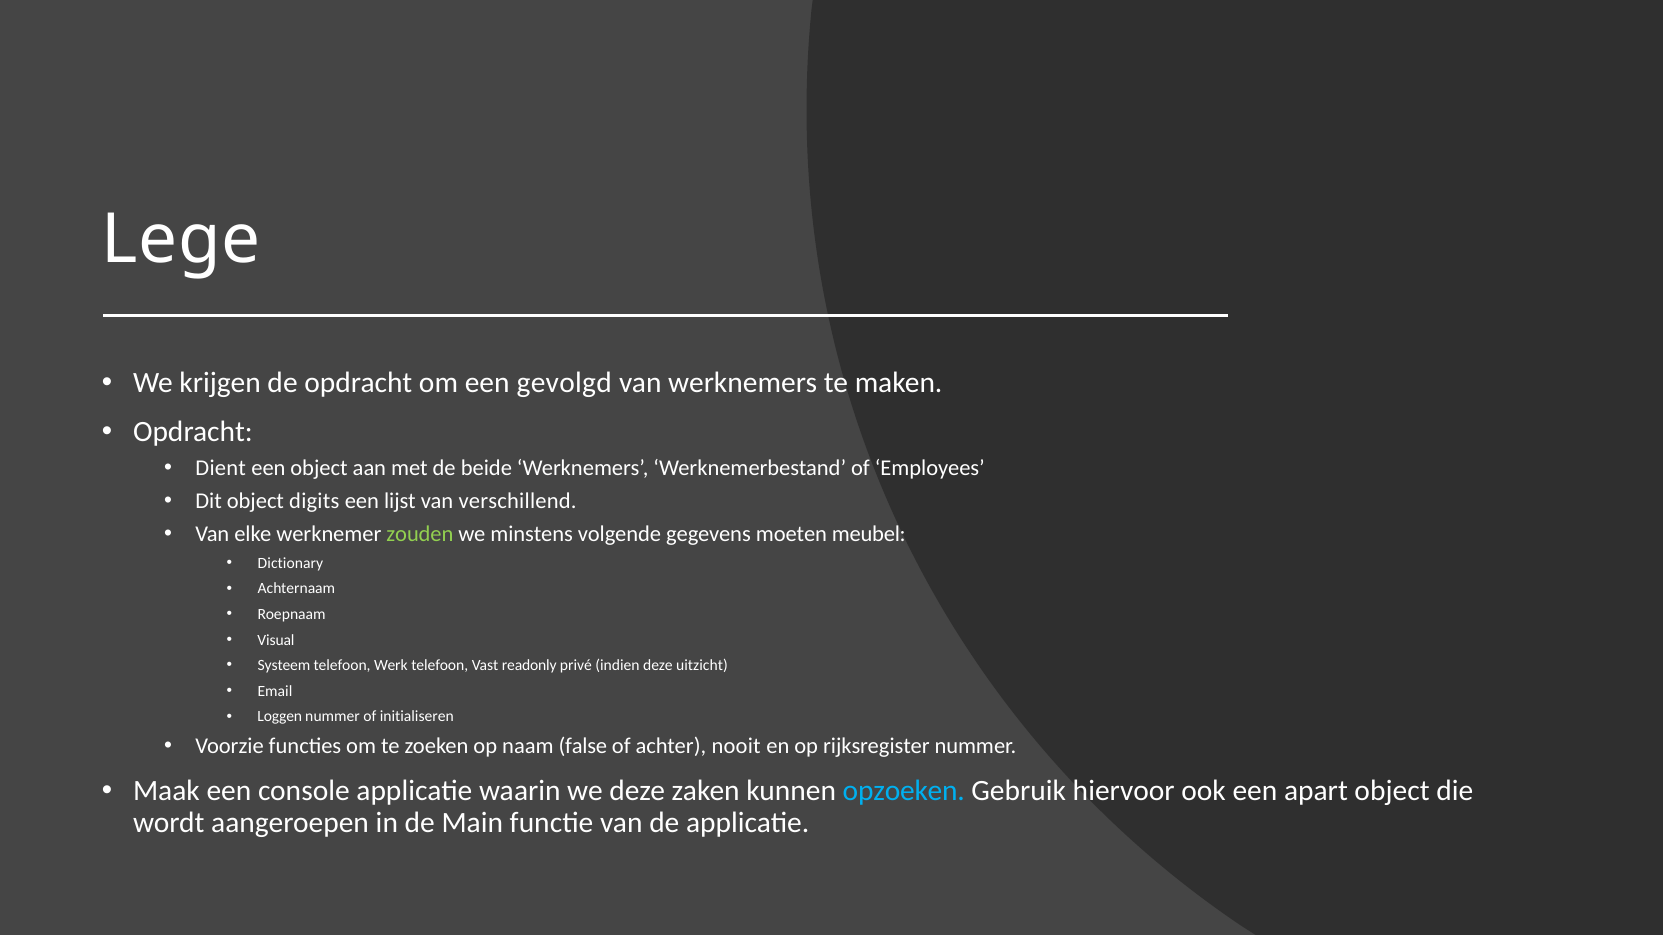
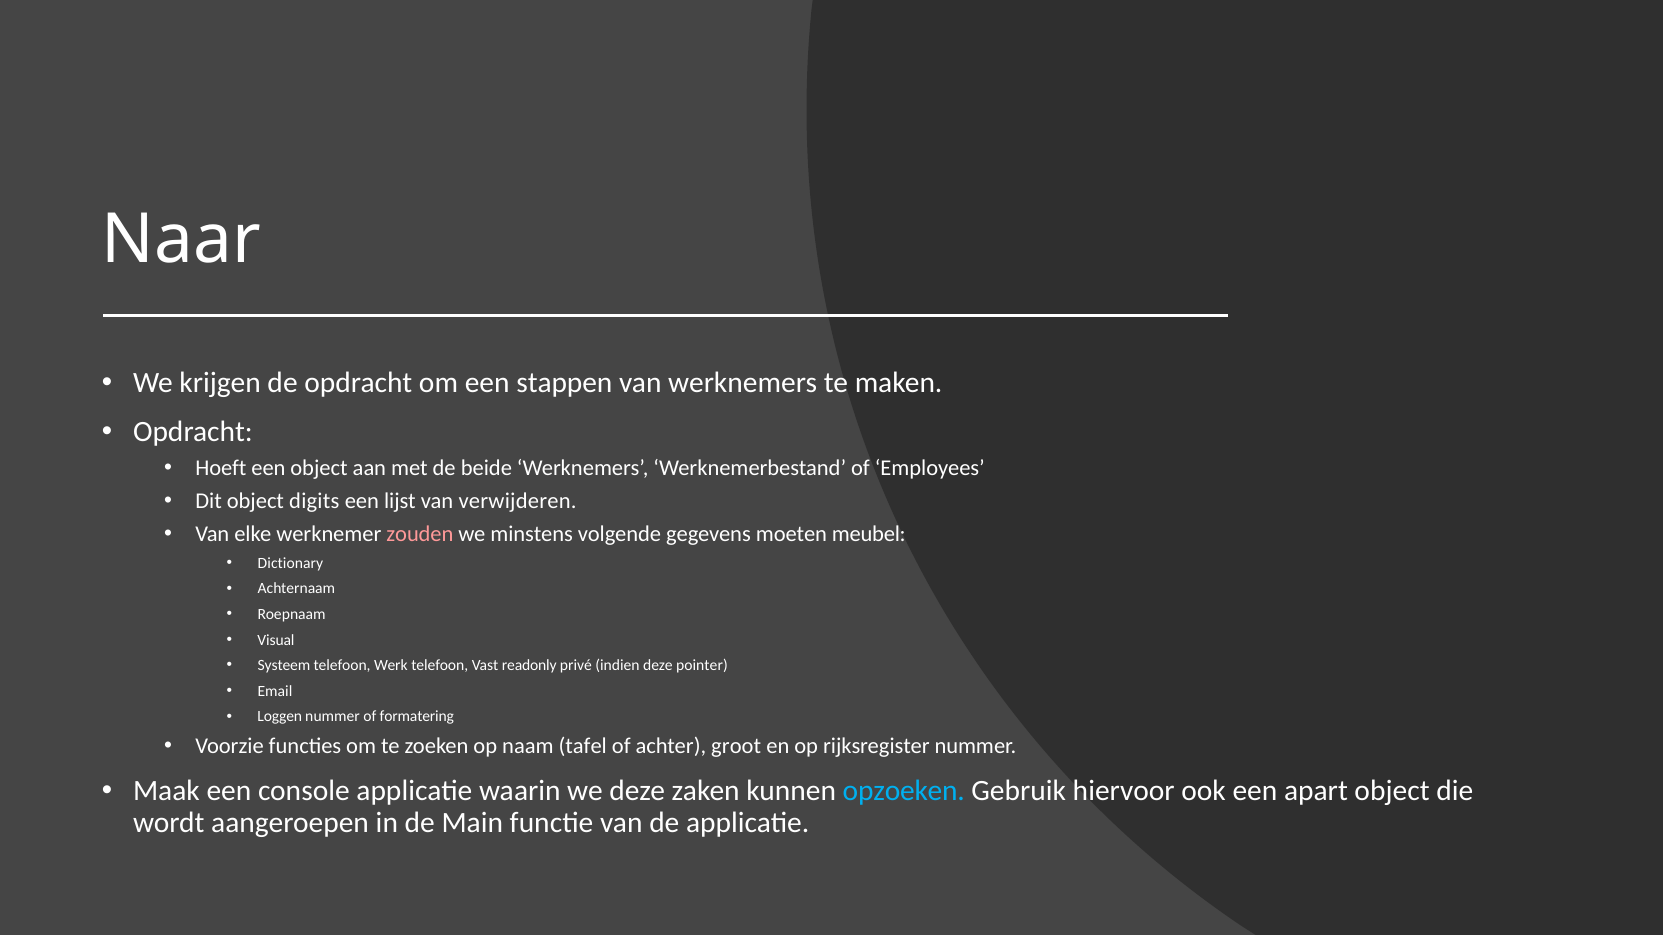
Lege: Lege -> Naar
gevolgd: gevolgd -> stappen
Dient: Dient -> Hoeft
verschillend: verschillend -> verwijderen
zouden colour: light green -> pink
uitzicht: uitzicht -> pointer
initialiseren: initialiseren -> formatering
false: false -> tafel
nooit: nooit -> groot
